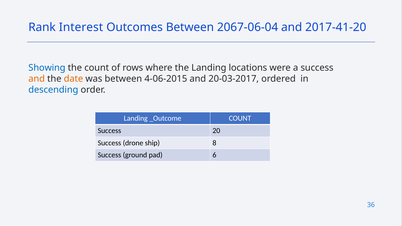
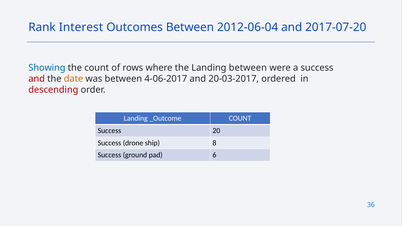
2067-06-04: 2067-06-04 -> 2012-06-04
2017-41-20: 2017-41-20 -> 2017-07-20
Landing locations: locations -> between
and at (37, 79) colour: orange -> red
4-06-2015: 4-06-2015 -> 4-06-2017
descending colour: blue -> red
